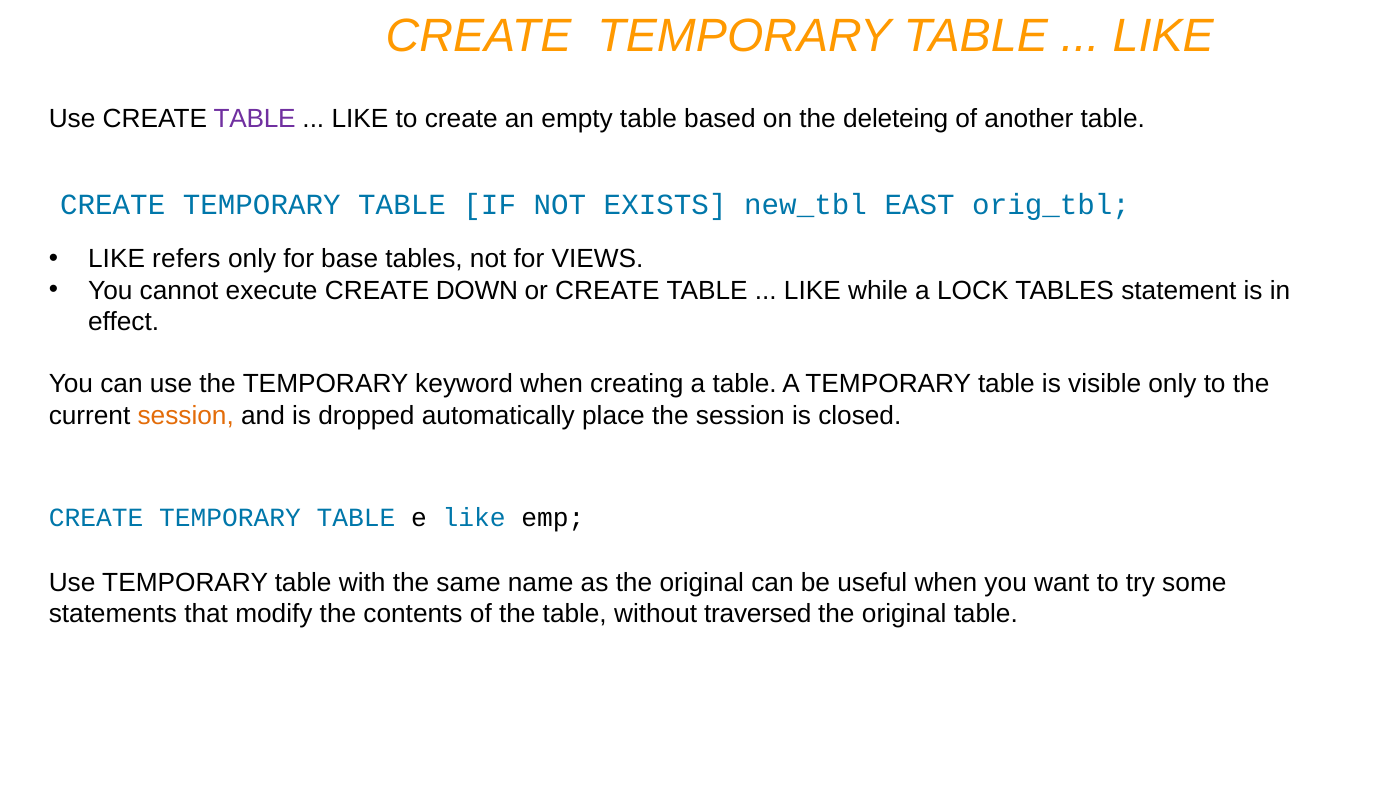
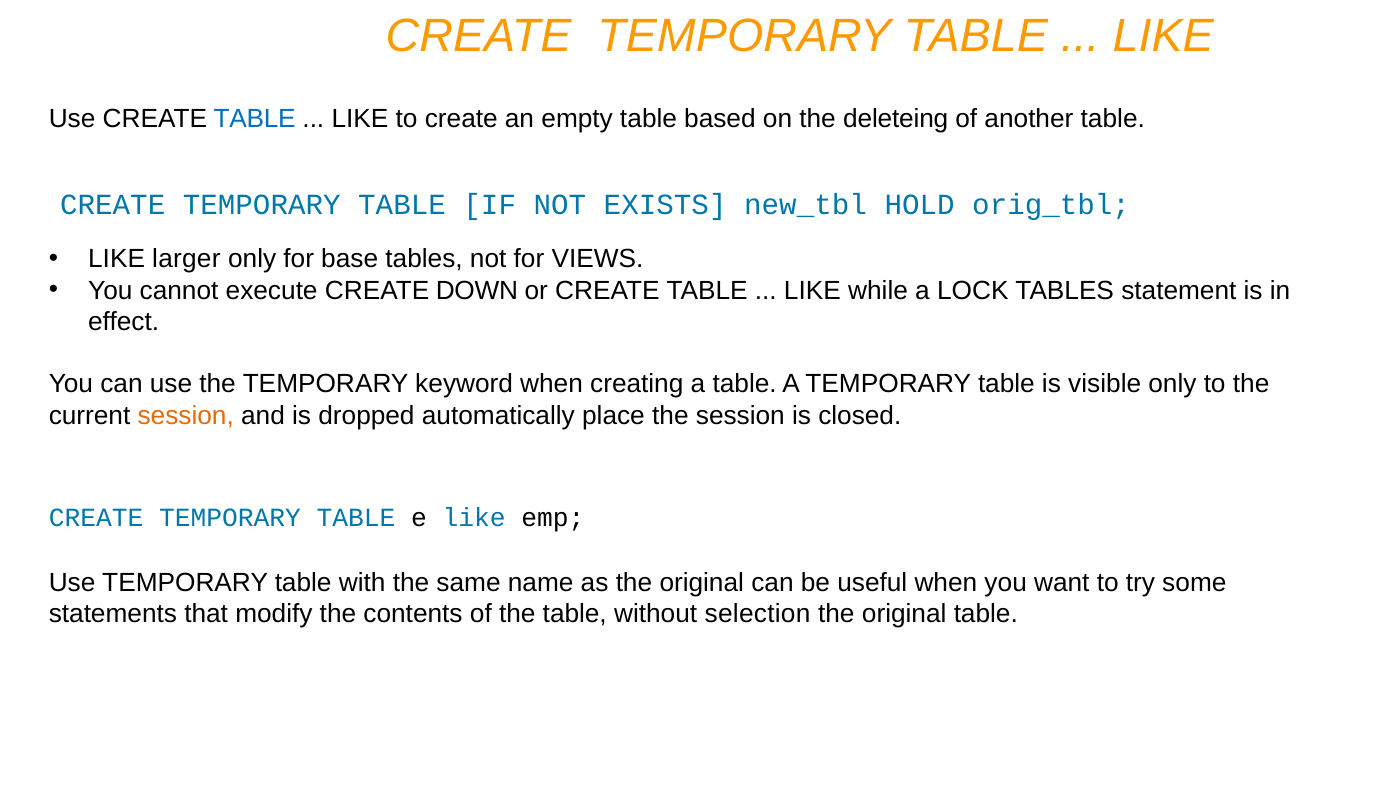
TABLE at (255, 119) colour: purple -> blue
EAST: EAST -> HOLD
refers: refers -> larger
traversed: traversed -> selection
